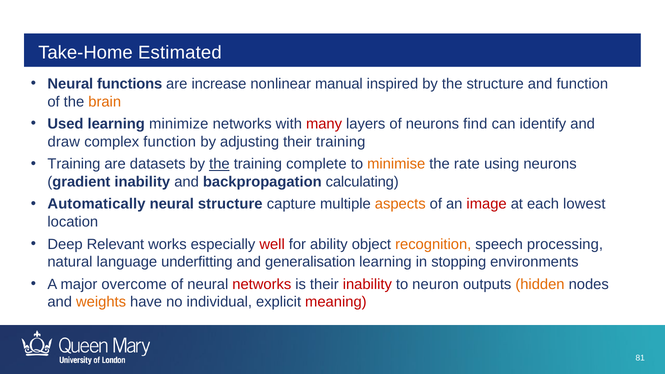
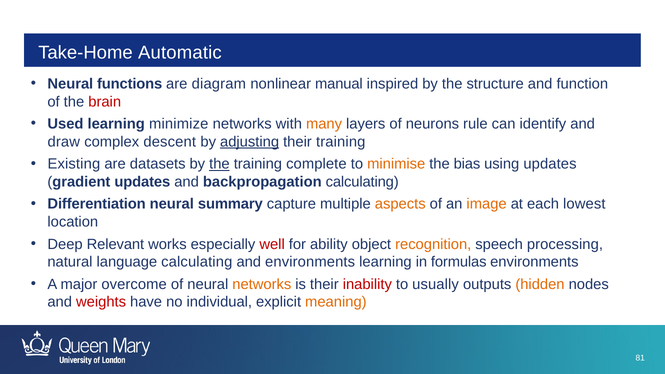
Estimated: Estimated -> Automatic
increase: increase -> diagram
brain colour: orange -> red
many colour: red -> orange
find: find -> rule
complex function: function -> descent
adjusting underline: none -> present
Training at (74, 164): Training -> Existing
rate: rate -> bias
using neurons: neurons -> updates
gradient inability: inability -> updates
Automatically: Automatically -> Differentiation
neural structure: structure -> summary
image colour: red -> orange
language underfitting: underfitting -> calculating
and generalisation: generalisation -> environments
stopping: stopping -> formulas
networks at (262, 284) colour: red -> orange
neuron: neuron -> usually
weights colour: orange -> red
meaning colour: red -> orange
